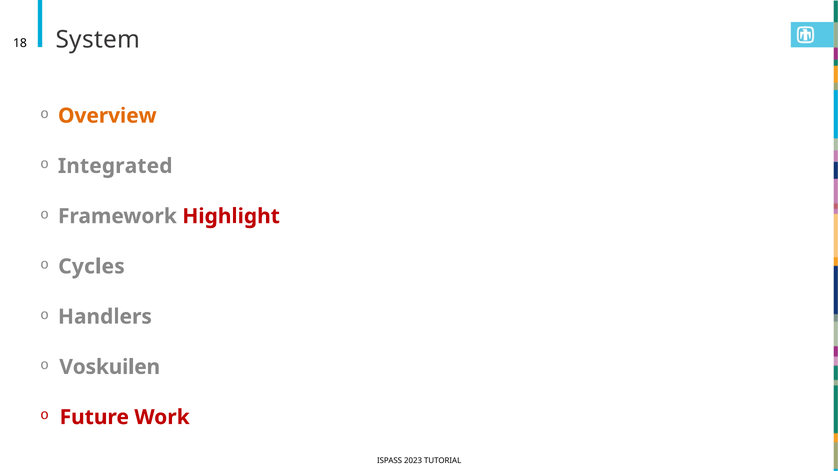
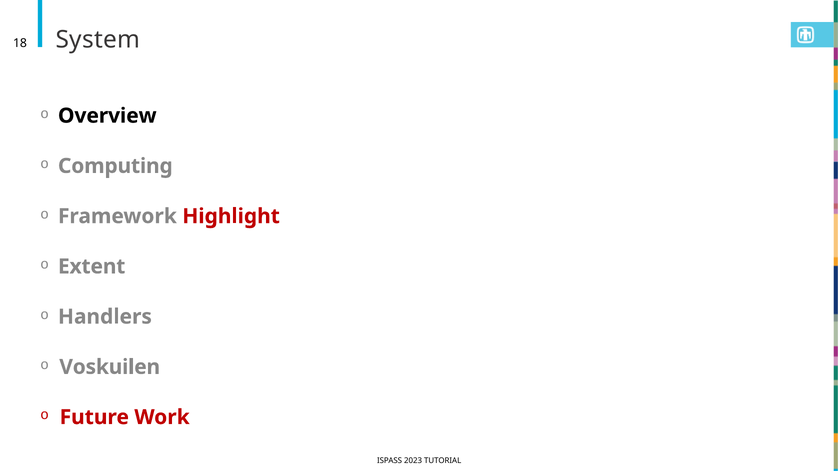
Overview colour: orange -> black
Integrated: Integrated -> Computing
Cycles: Cycles -> Extent
